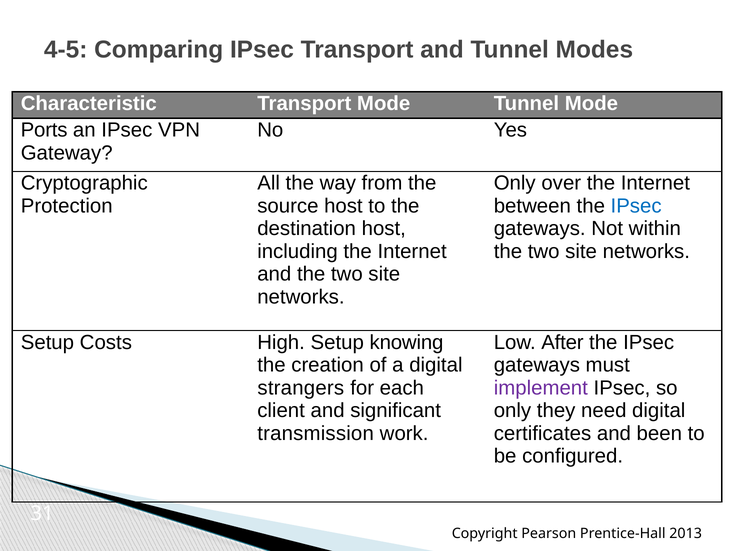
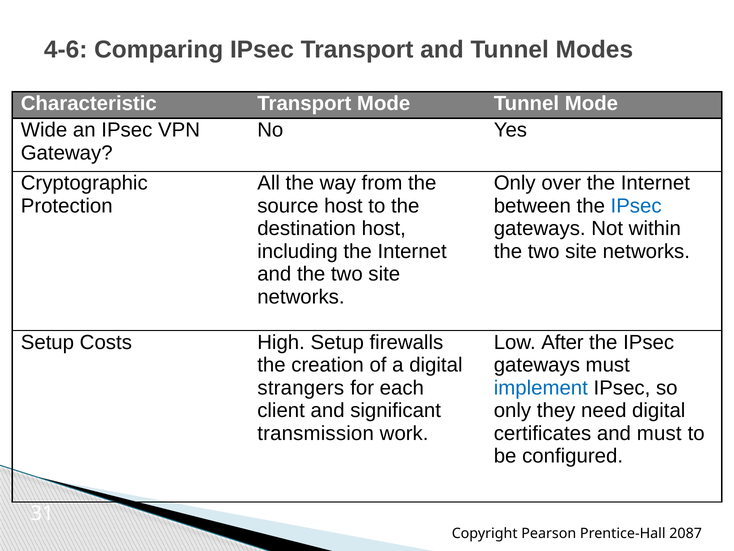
4-5: 4-5 -> 4-6
Ports: Ports -> Wide
knowing: knowing -> firewalls
implement colour: purple -> blue
and been: been -> must
2013: 2013 -> 2087
